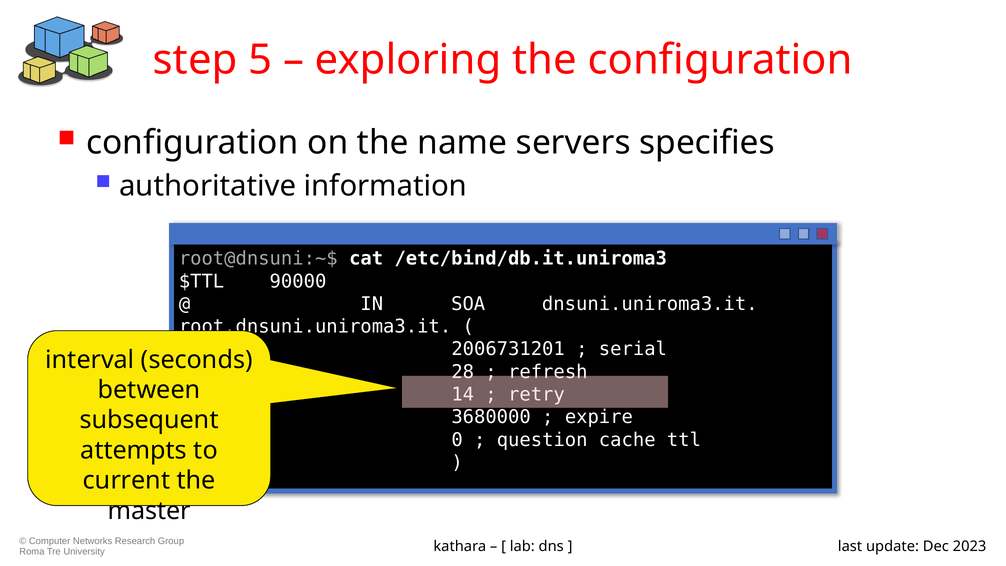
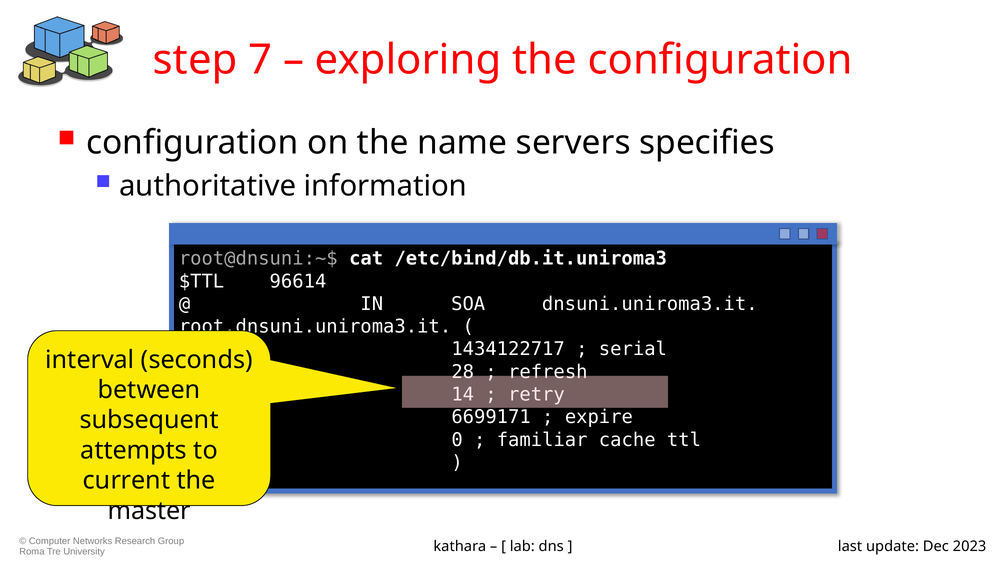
5: 5 -> 7
90000: 90000 -> 96614
2006731201: 2006731201 -> 1434122717
3680000: 3680000 -> 6699171
question: question -> familiar
